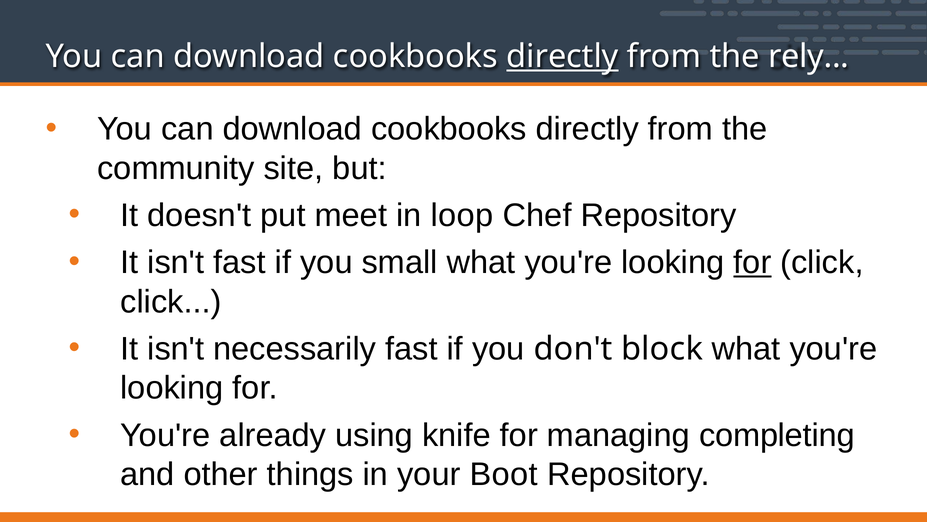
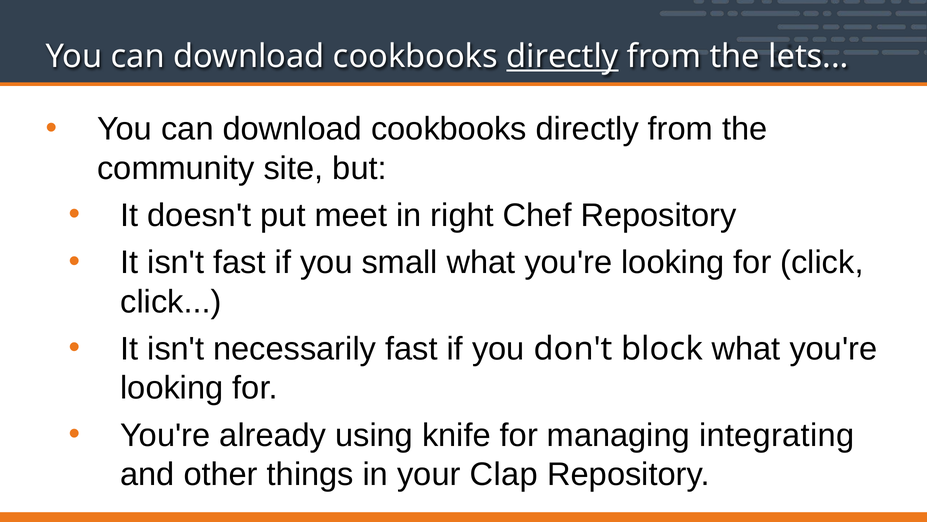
rely: rely -> lets
loop: loop -> right
for at (752, 262) underline: present -> none
completing: completing -> integrating
Boot: Boot -> Clap
